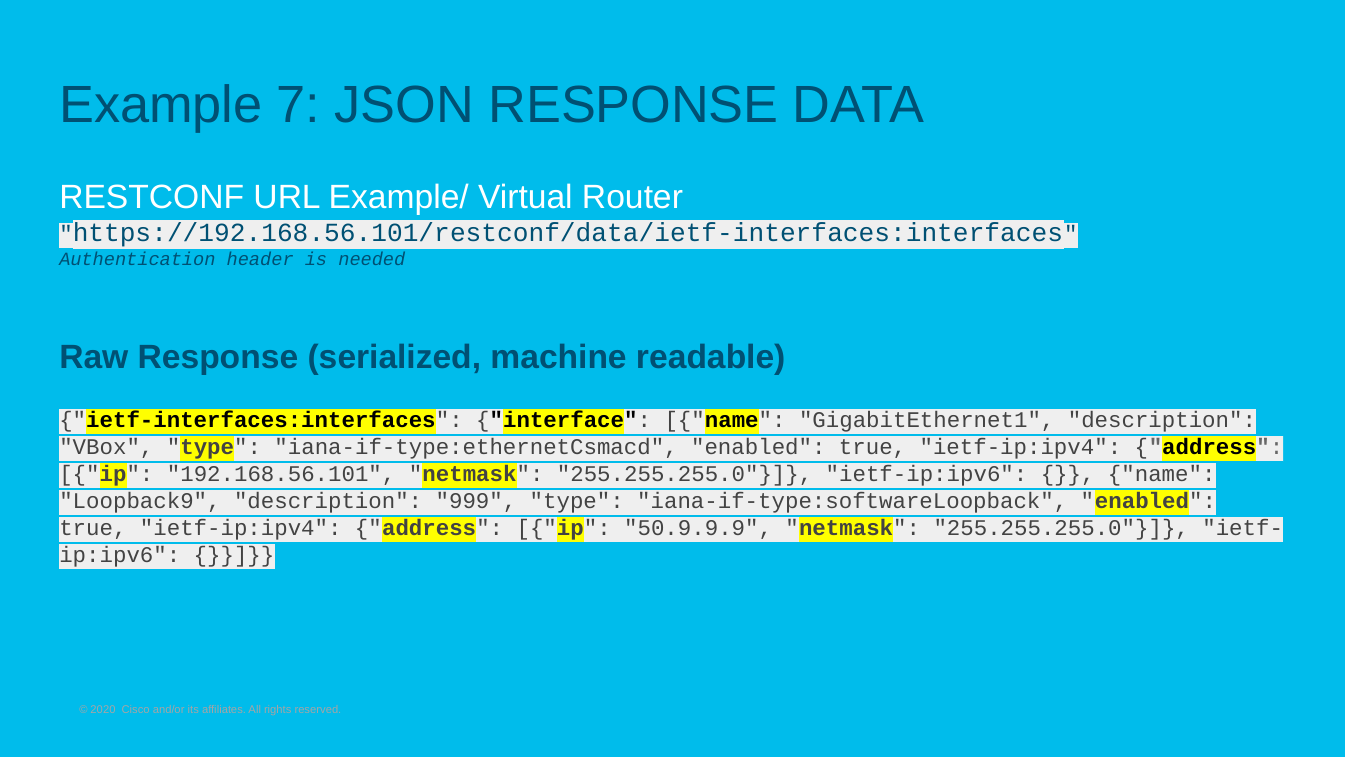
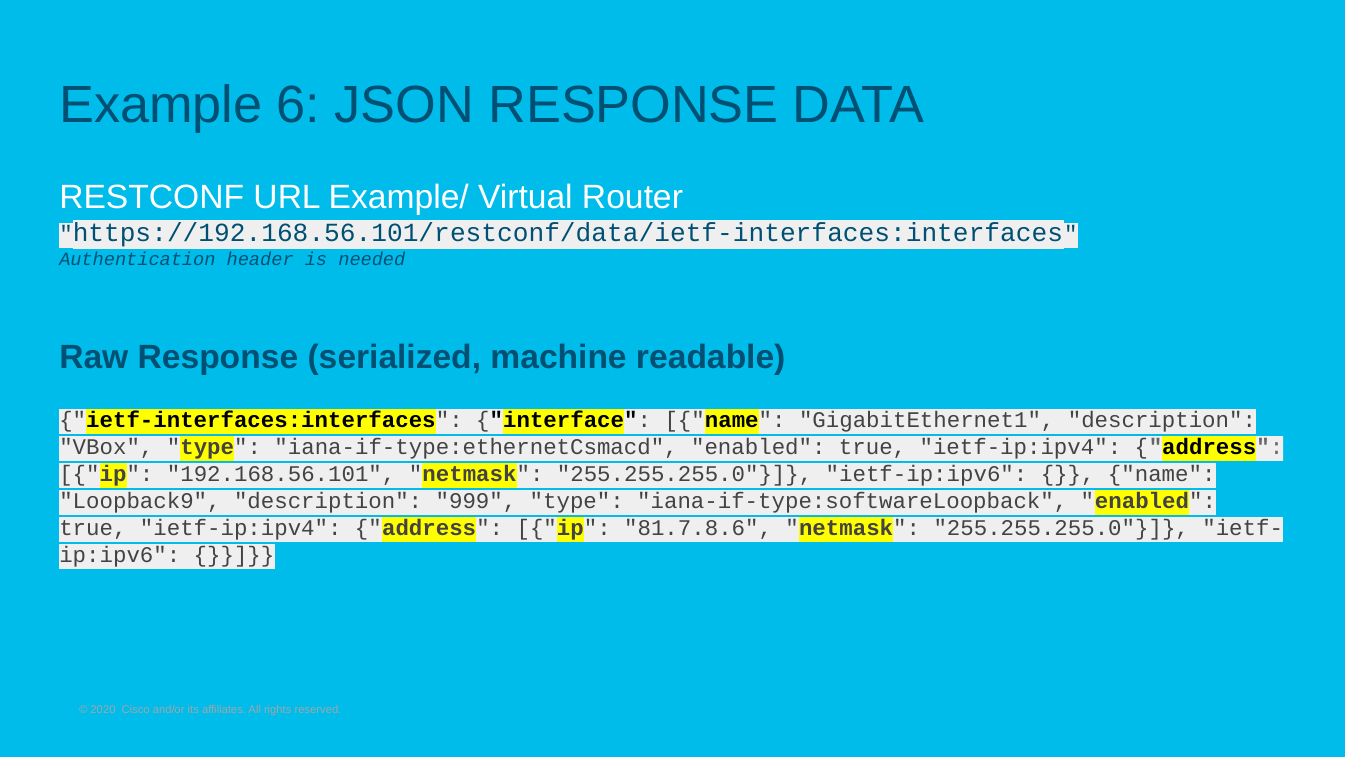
7: 7 -> 6
50.9.9.9: 50.9.9.9 -> 81.7.8.6
